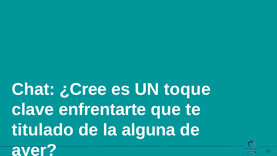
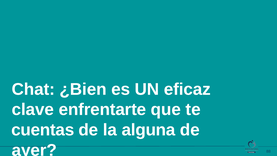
¿Cree: ¿Cree -> ¿Bien
toque: toque -> eficaz
titulado: titulado -> cuentas
